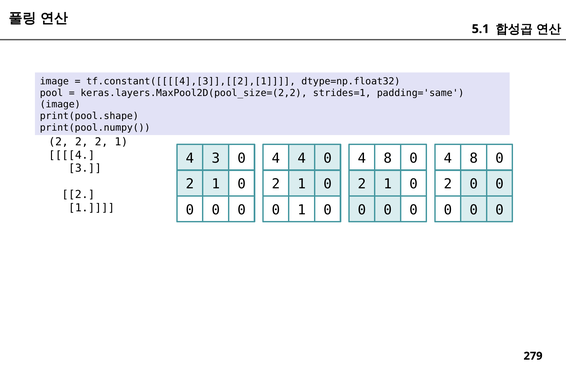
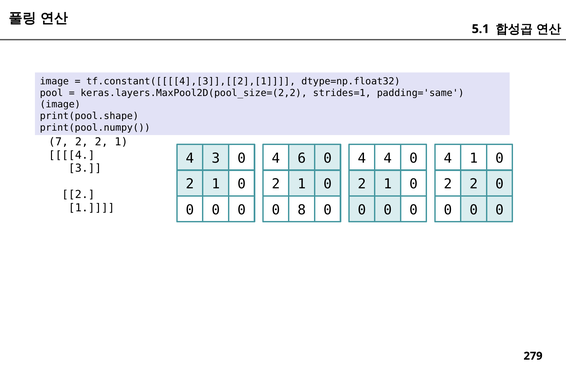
2 at (58, 142): 2 -> 7
4 4: 4 -> 6
8 at (388, 159): 8 -> 4
8 at (474, 159): 8 -> 1
0 at (474, 184): 0 -> 2
0 1: 1 -> 8
